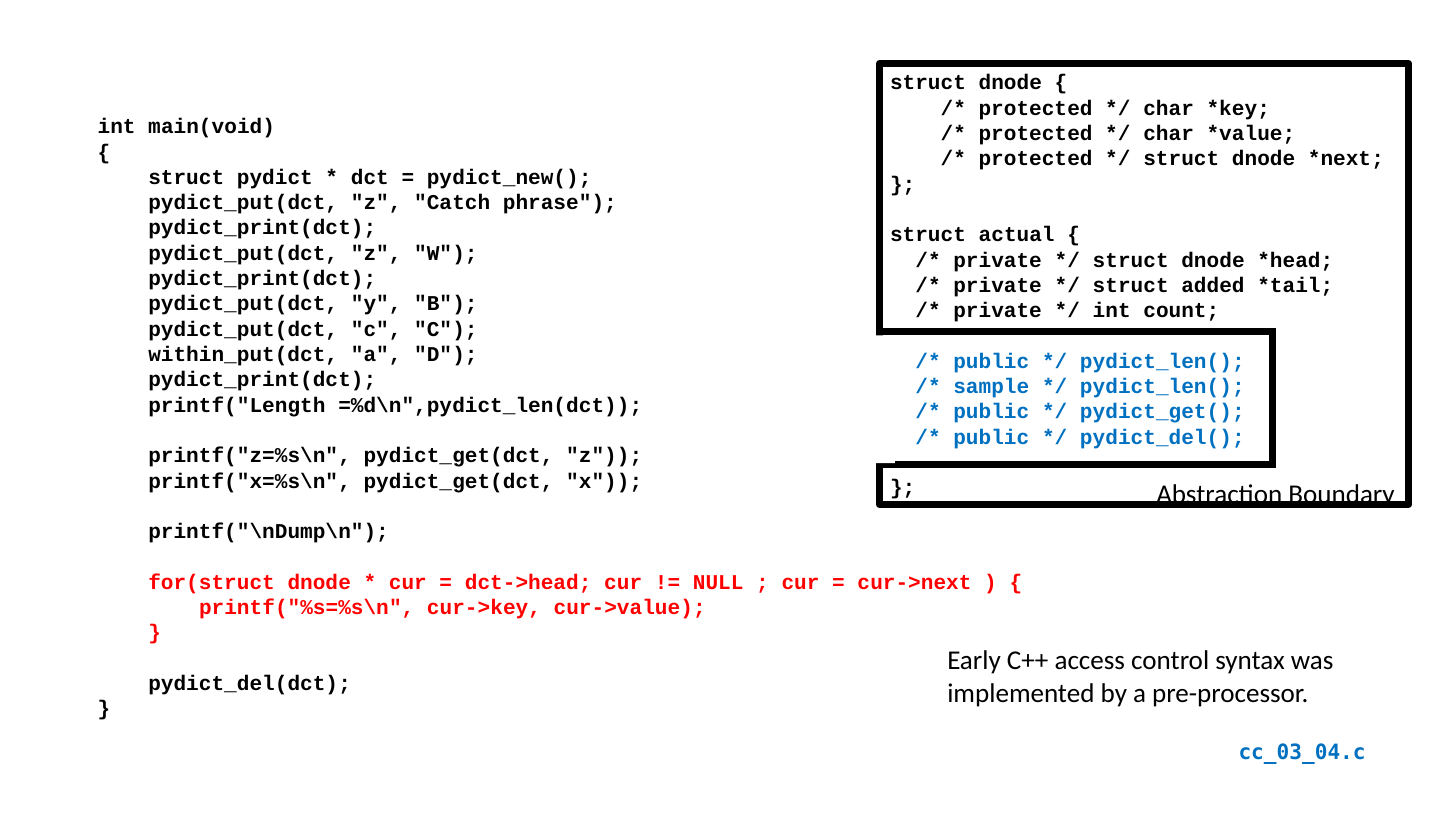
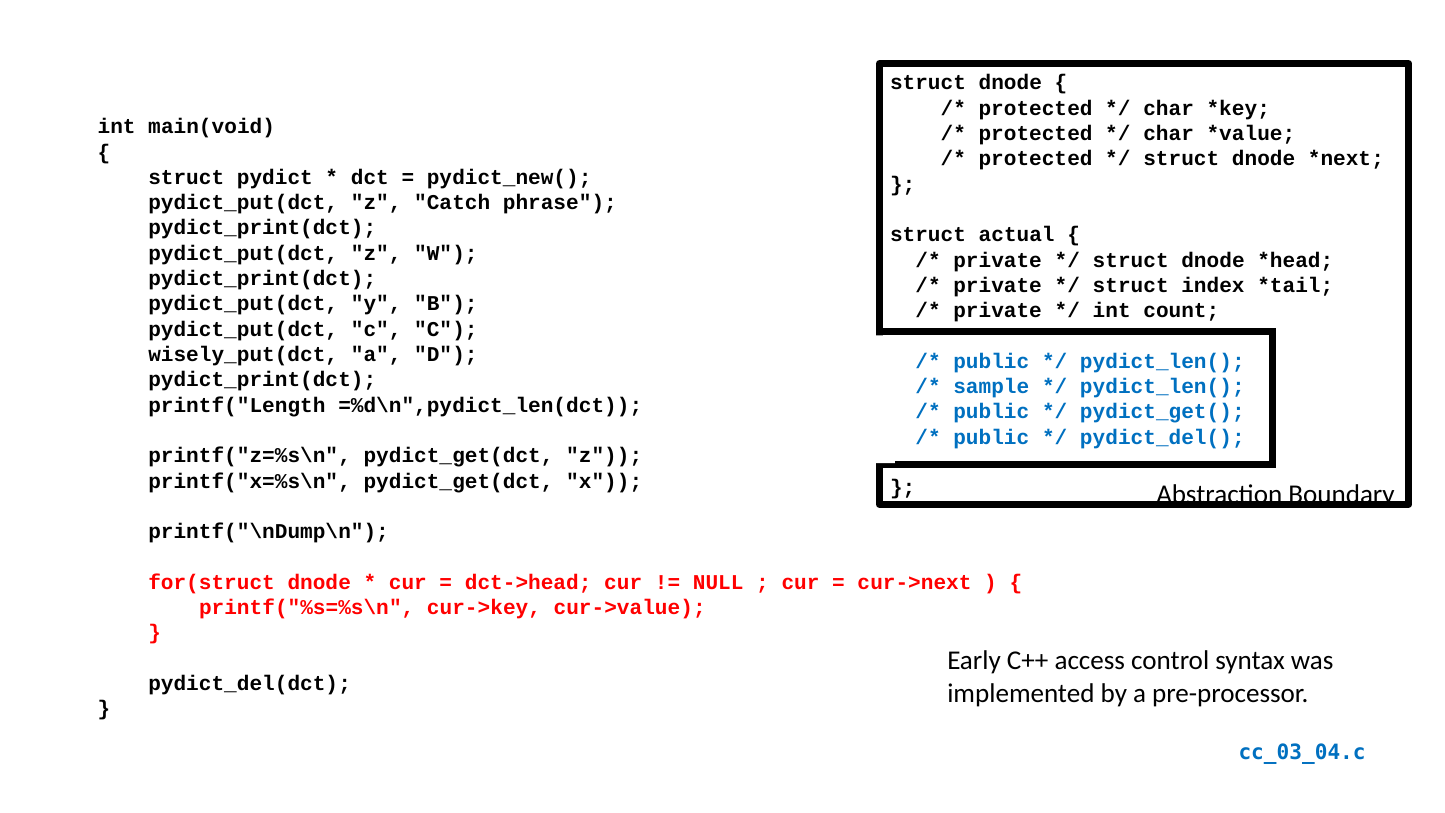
added: added -> index
within_put(dct: within_put(dct -> wisely_put(dct
